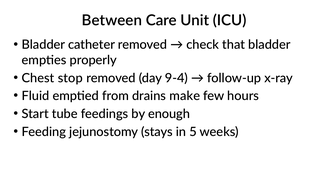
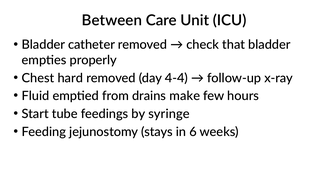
stop: stop -> hard
9-4: 9-4 -> 4-4
enough: enough -> syringe
5: 5 -> 6
